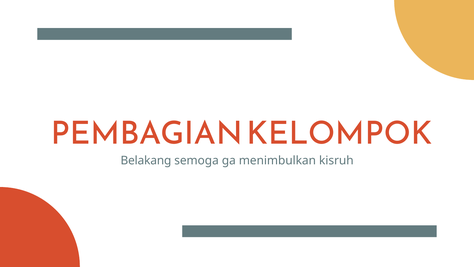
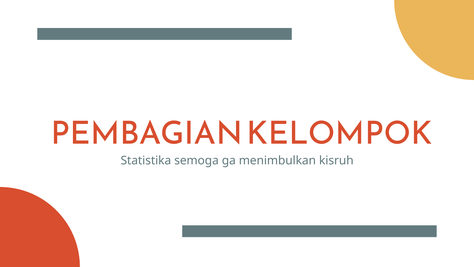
Belakang: Belakang -> Statistika
